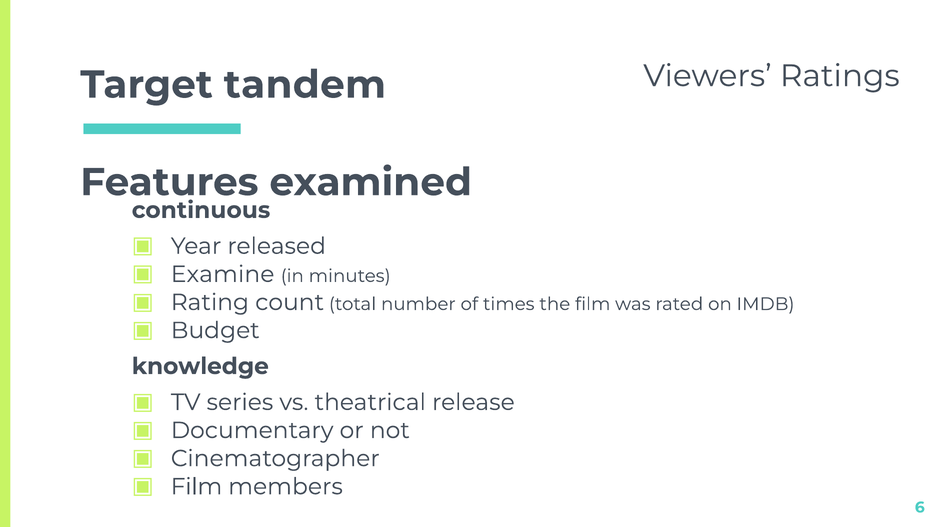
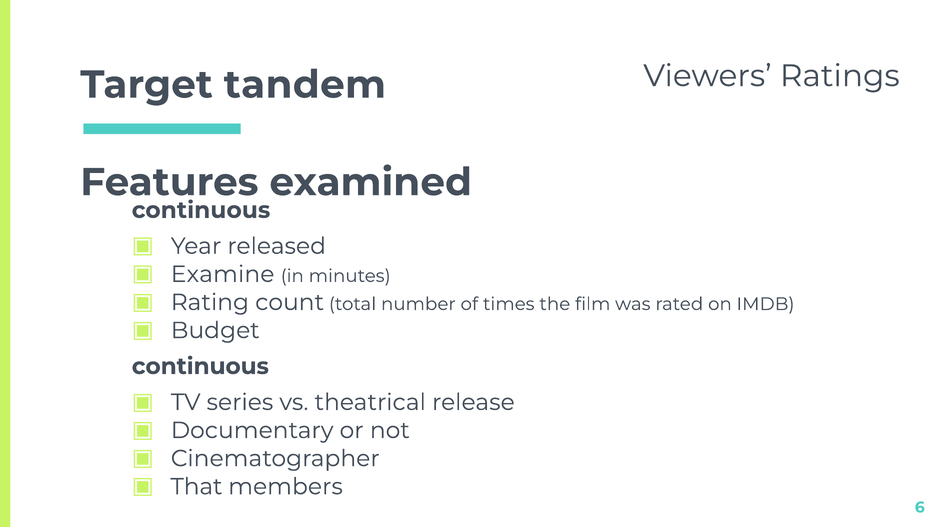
knowledge at (200, 367): knowledge -> continuous
Film at (196, 487): Film -> That
